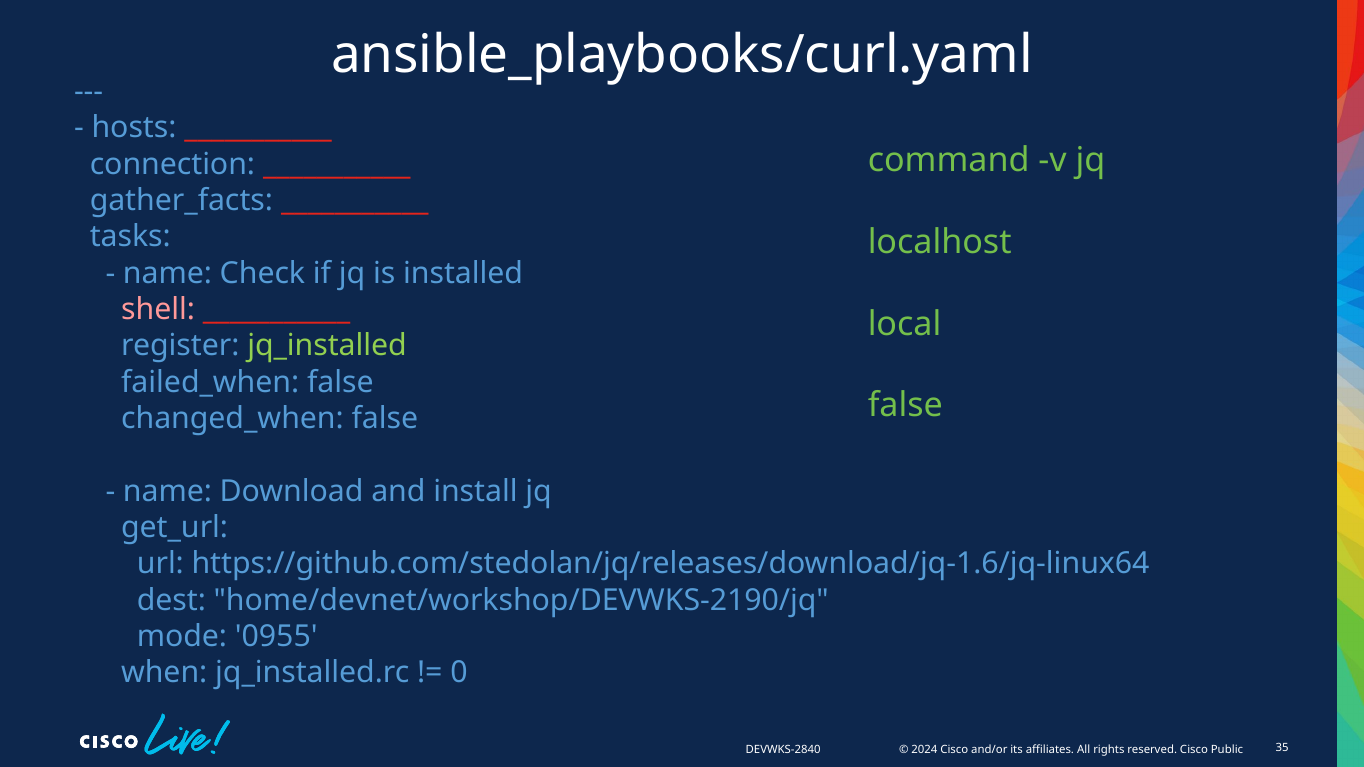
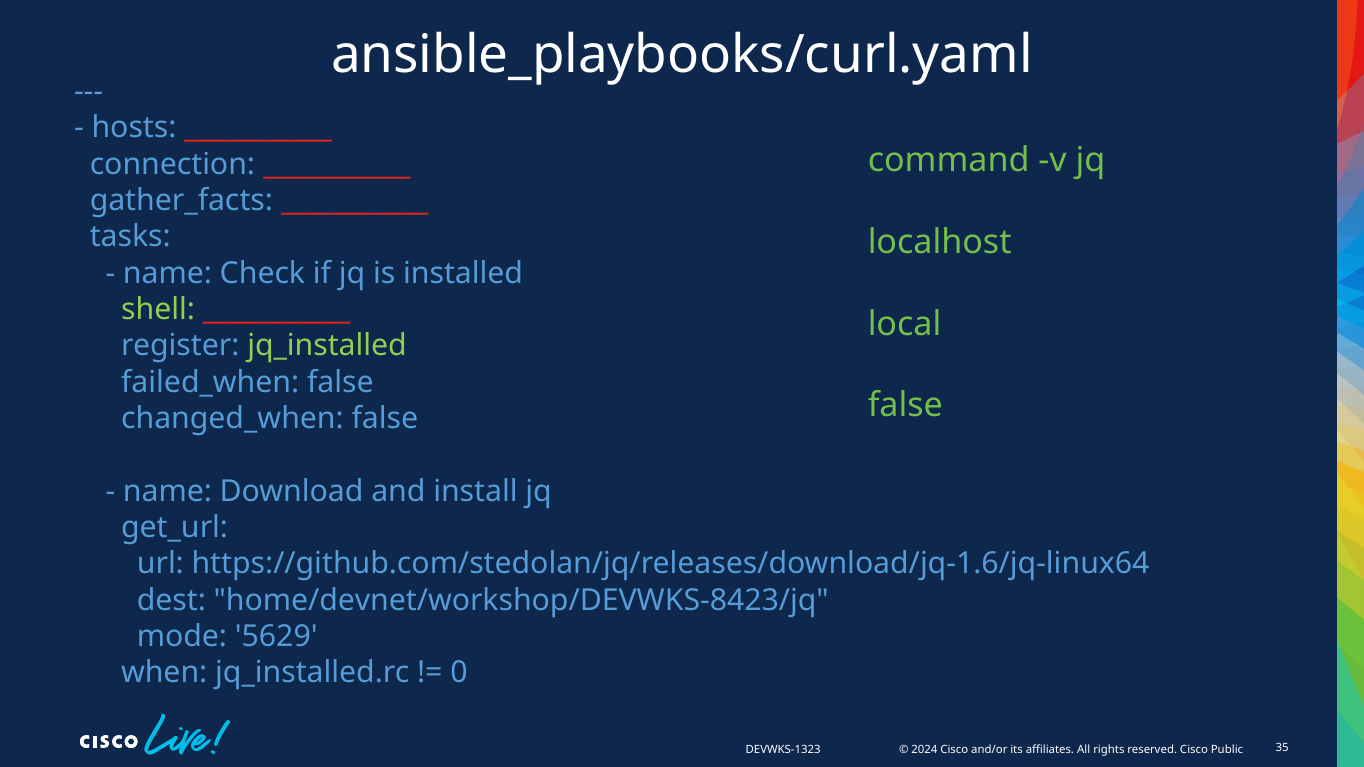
shell colour: pink -> light green
home/devnet/workshop/DEVWKS-2190/jq: home/devnet/workshop/DEVWKS-2190/jq -> home/devnet/workshop/DEVWKS-8423/jq
0955: 0955 -> 5629
DEVWKS-2840: DEVWKS-2840 -> DEVWKS-1323
